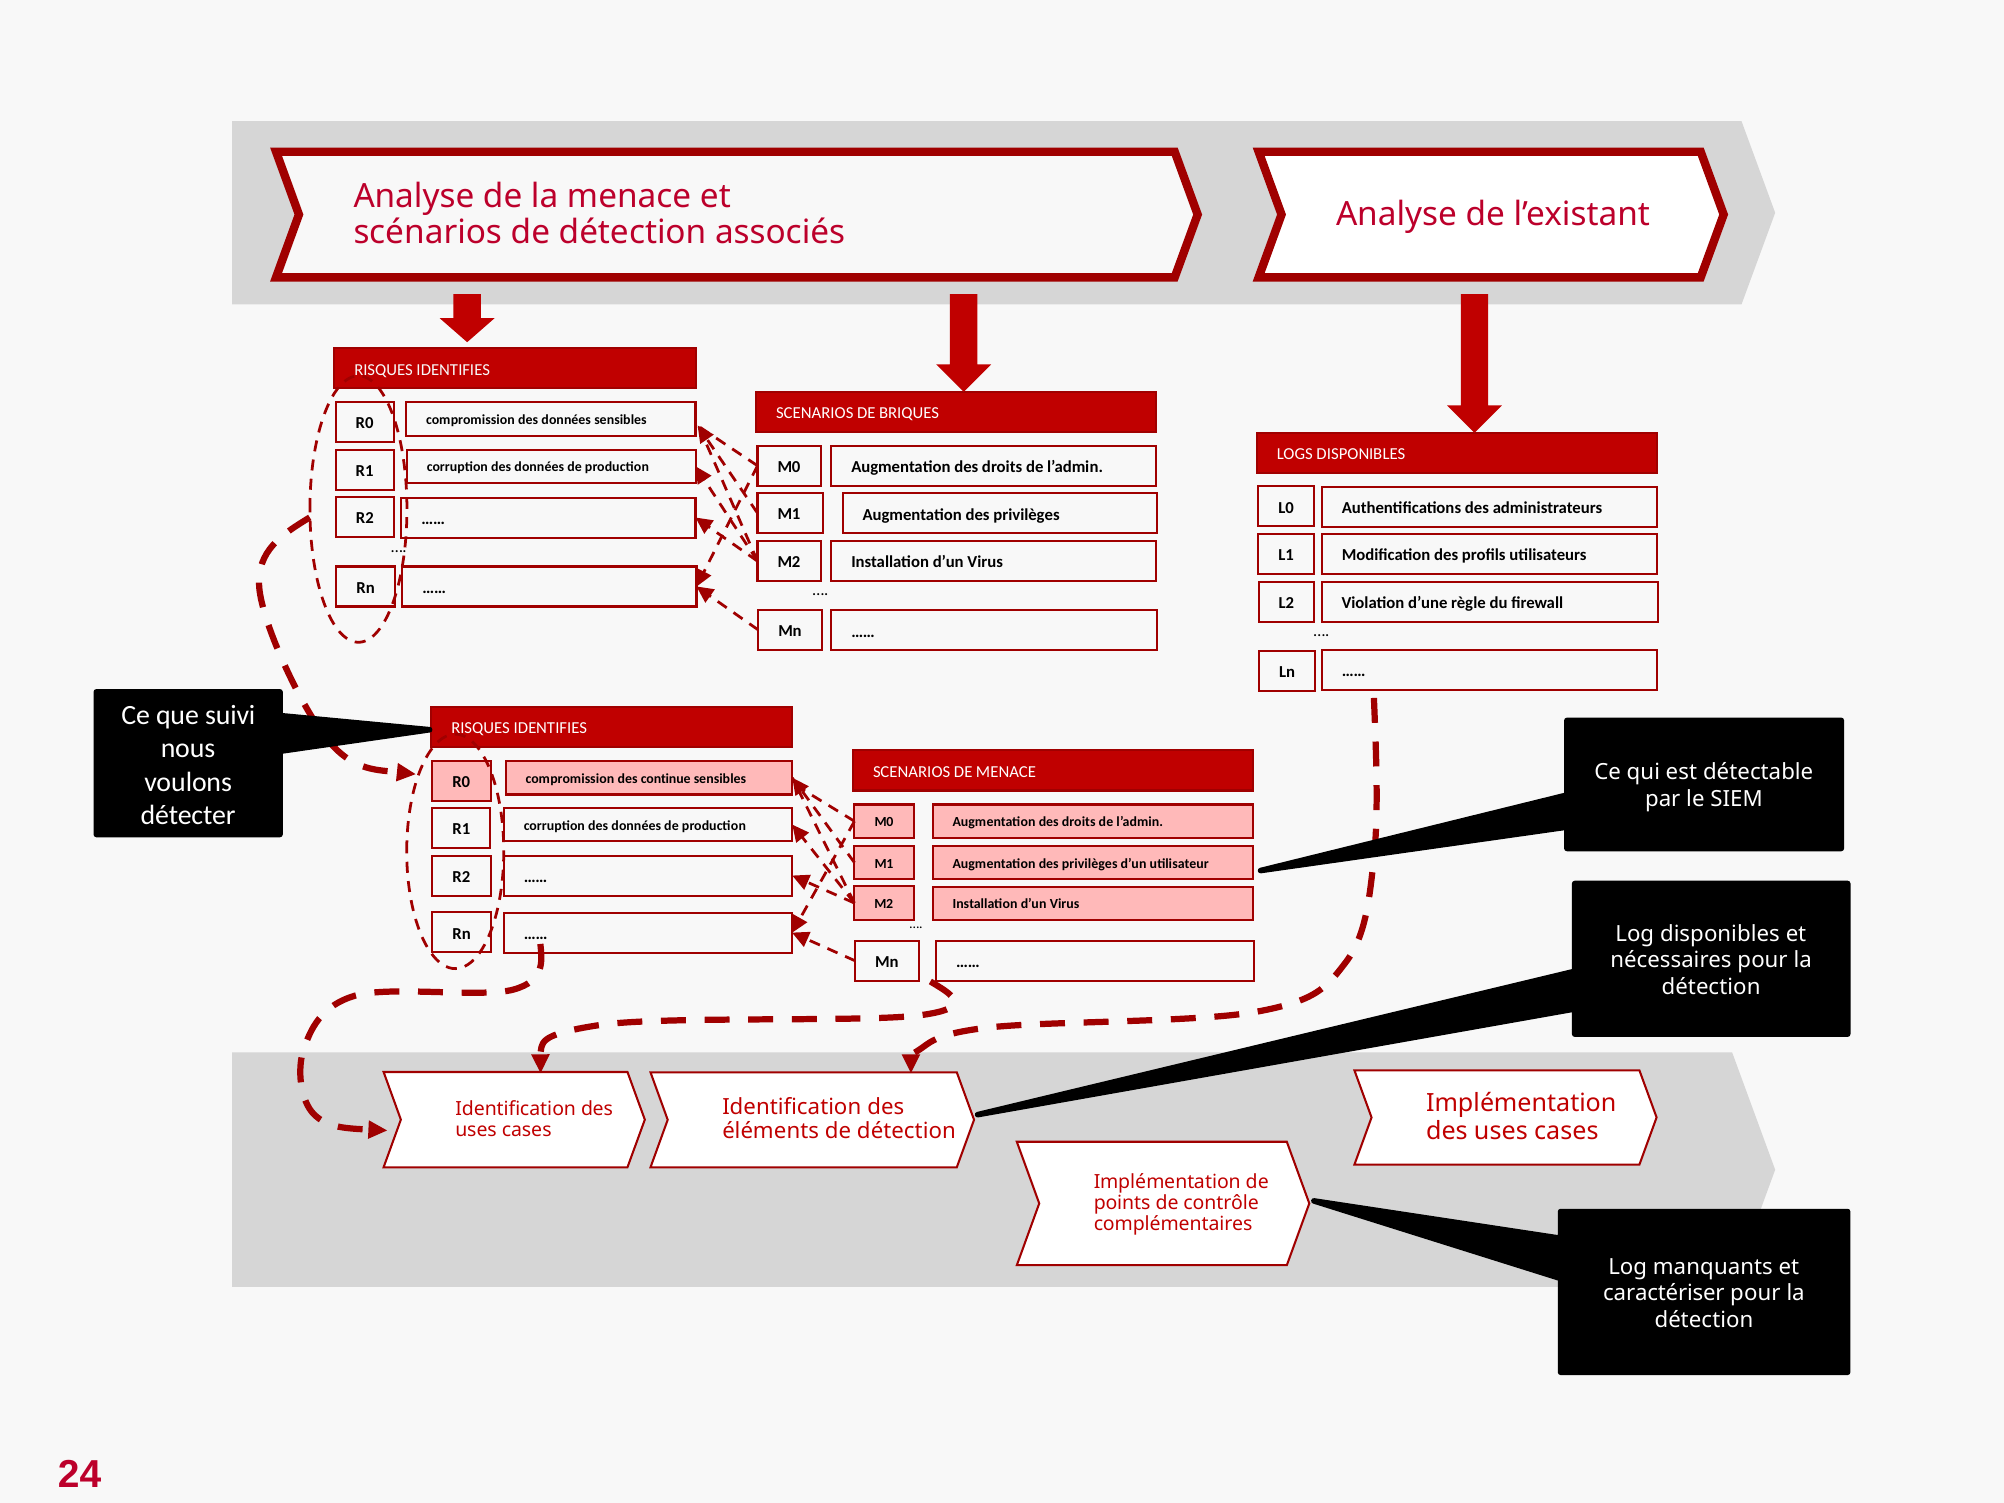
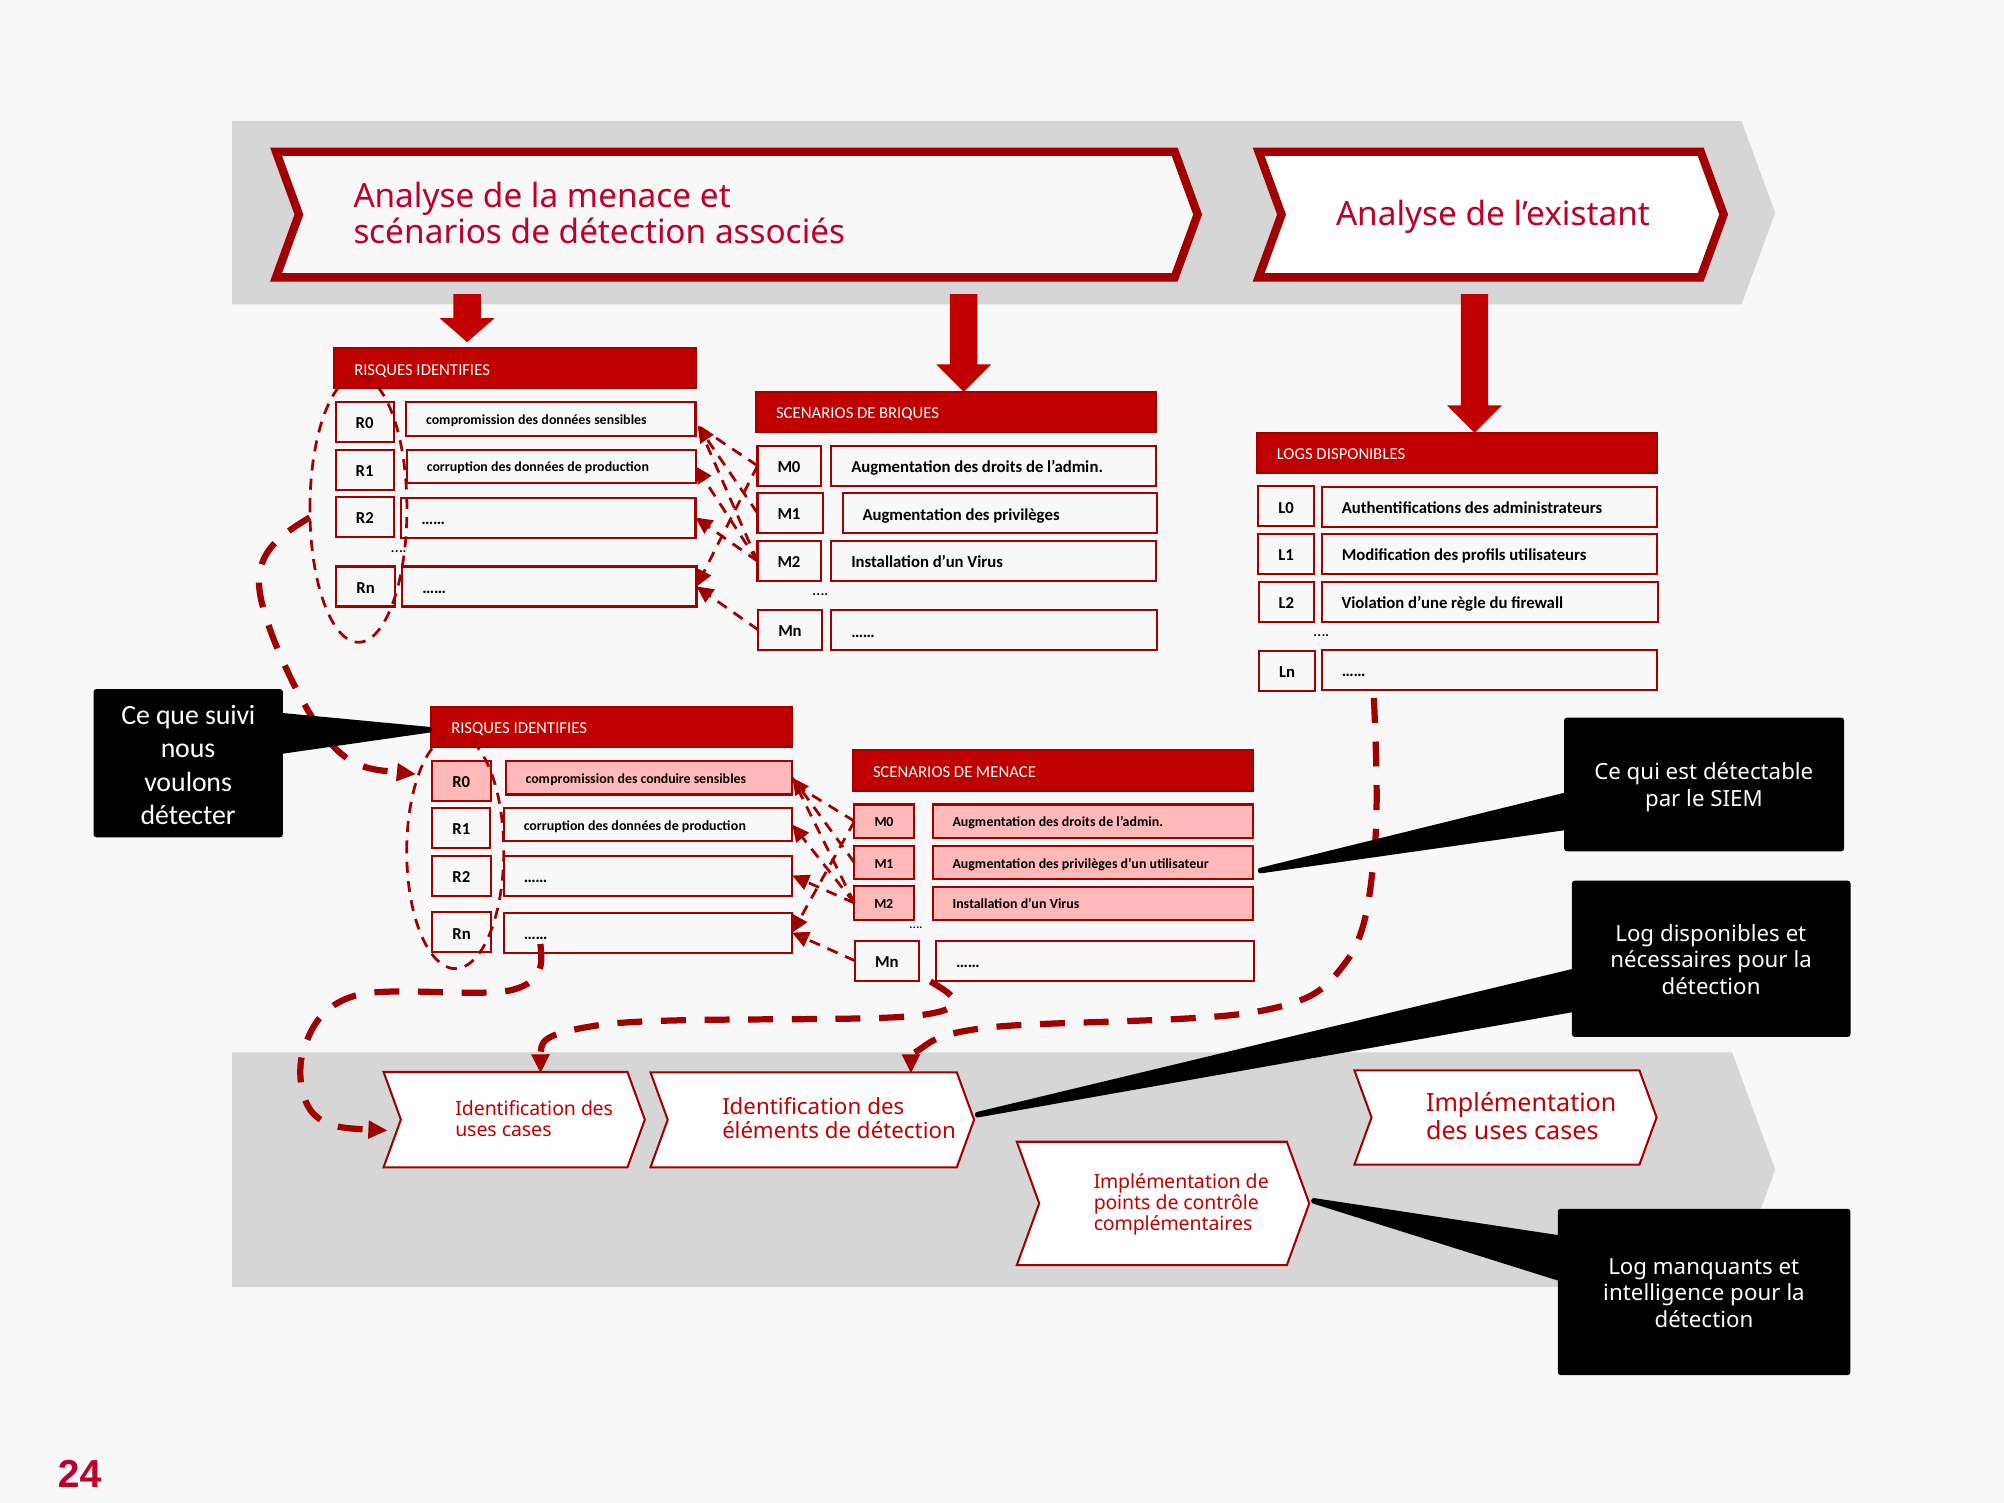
continue: continue -> conduire
caractériser: caractériser -> intelligence
